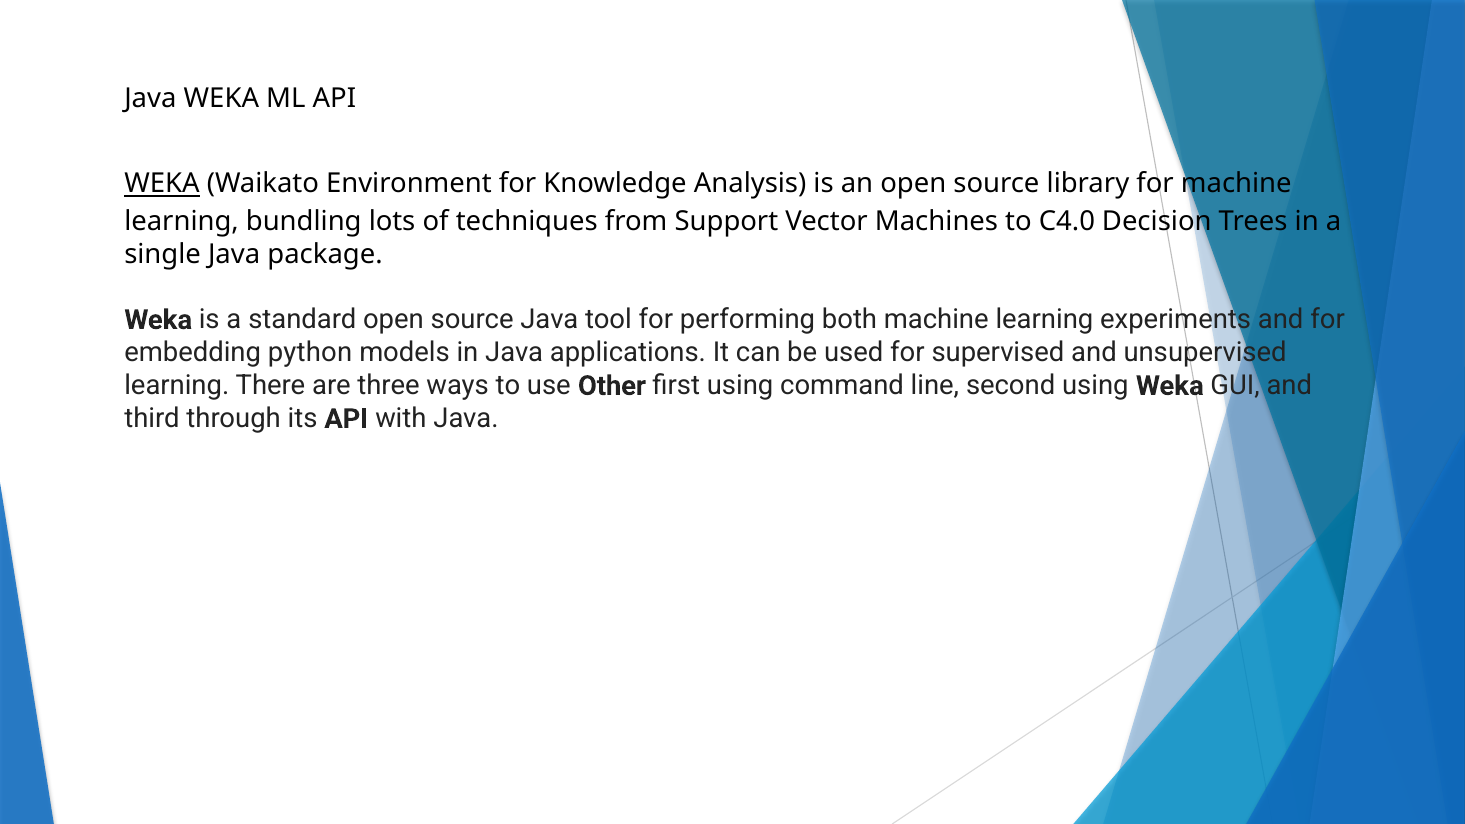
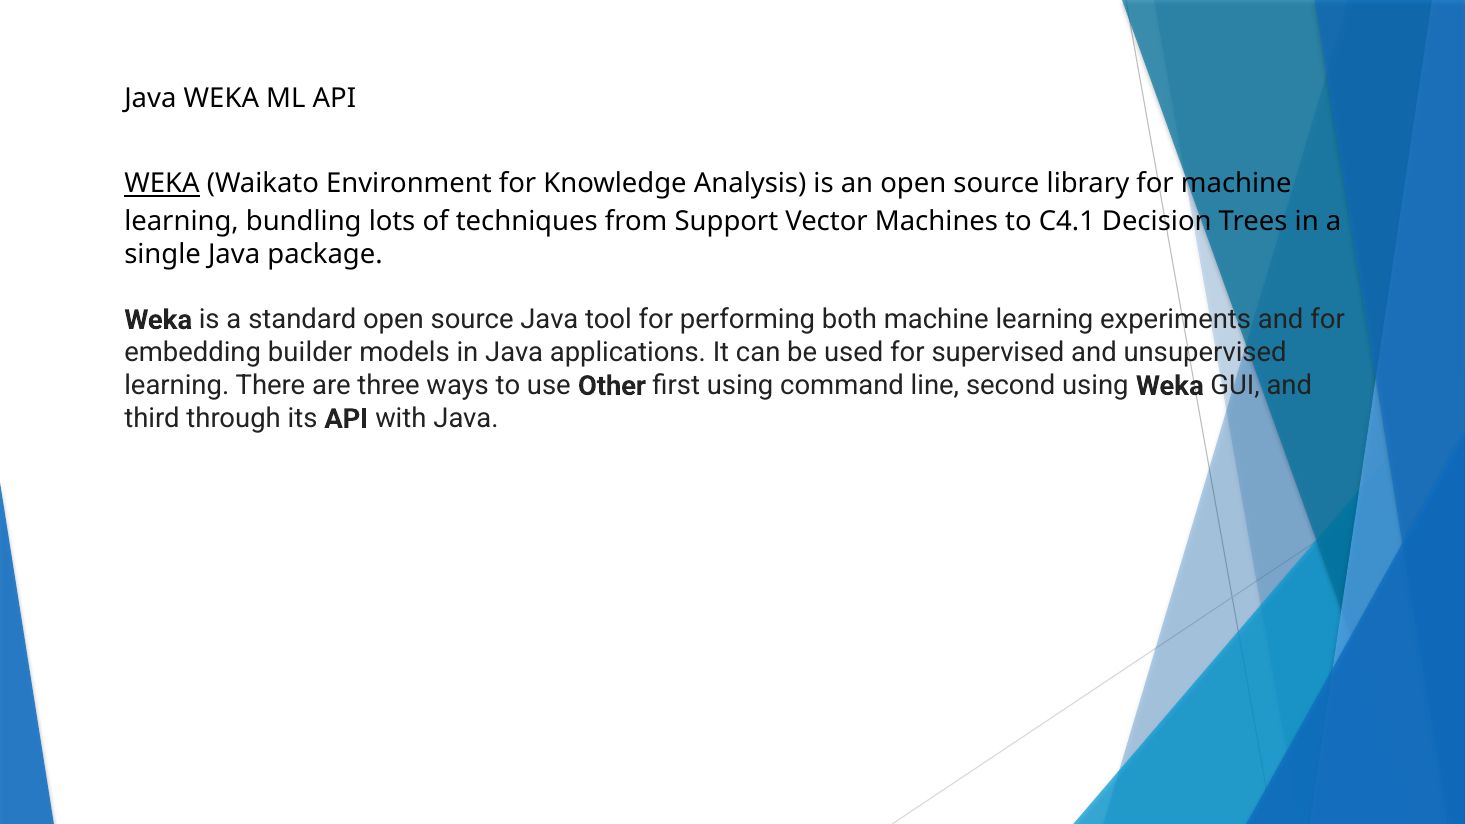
C4.0: C4.0 -> C4.1
python: python -> builder
